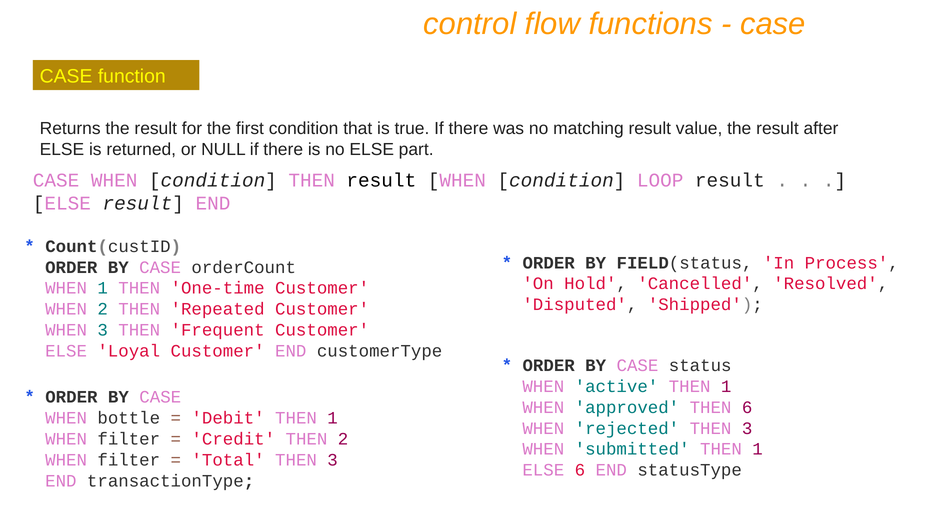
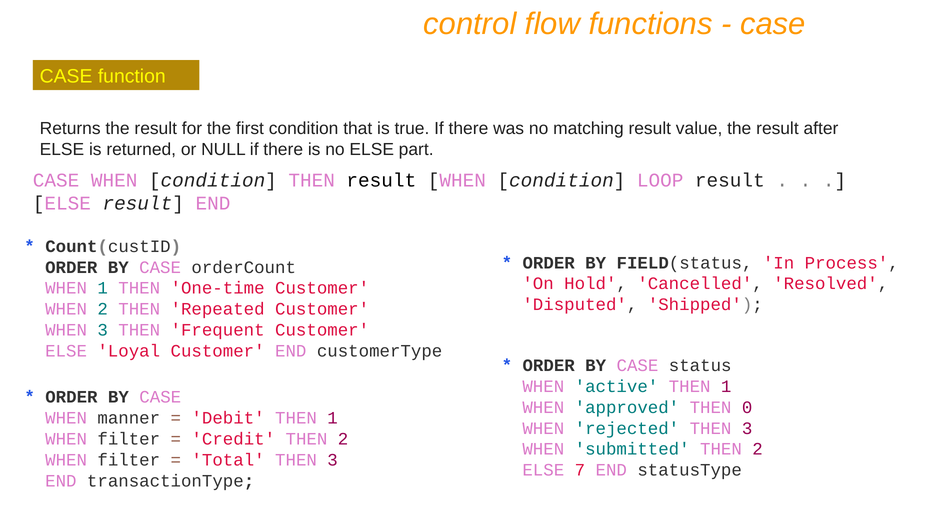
THEN 6: 6 -> 0
bottle: bottle -> manner
submitted THEN 1: 1 -> 2
ELSE 6: 6 -> 7
